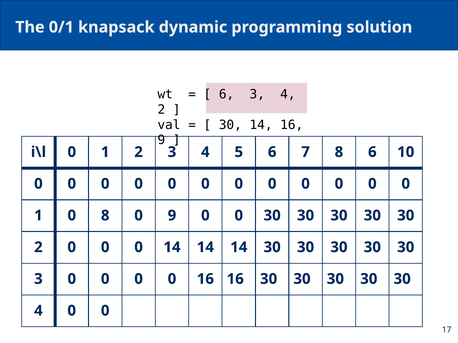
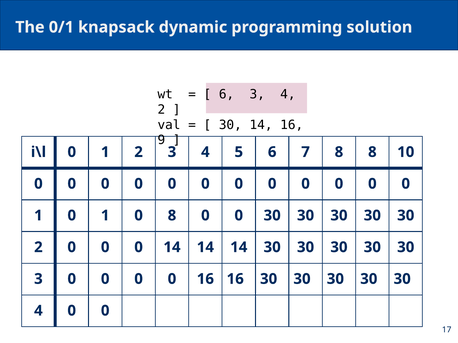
8 6: 6 -> 8
1 0 8: 8 -> 1
0 9: 9 -> 8
